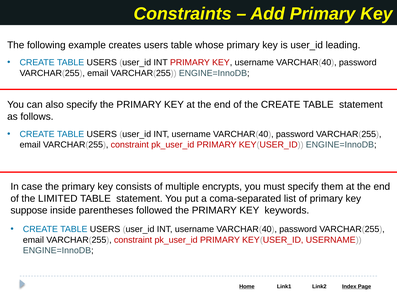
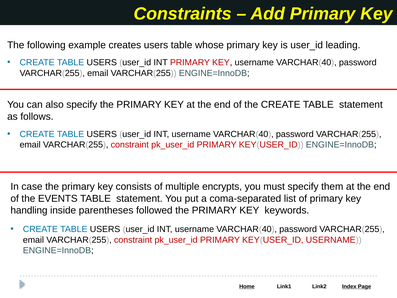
LIMITED: LIMITED -> EVENTS
suppose: suppose -> handling
